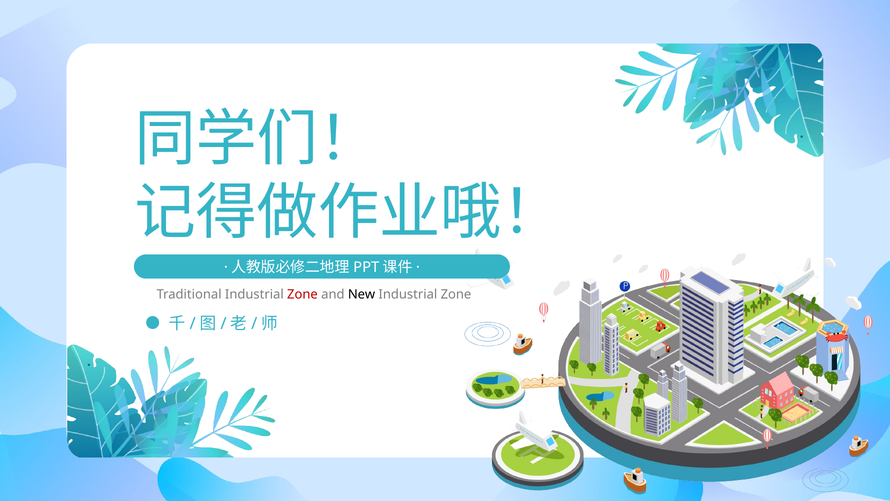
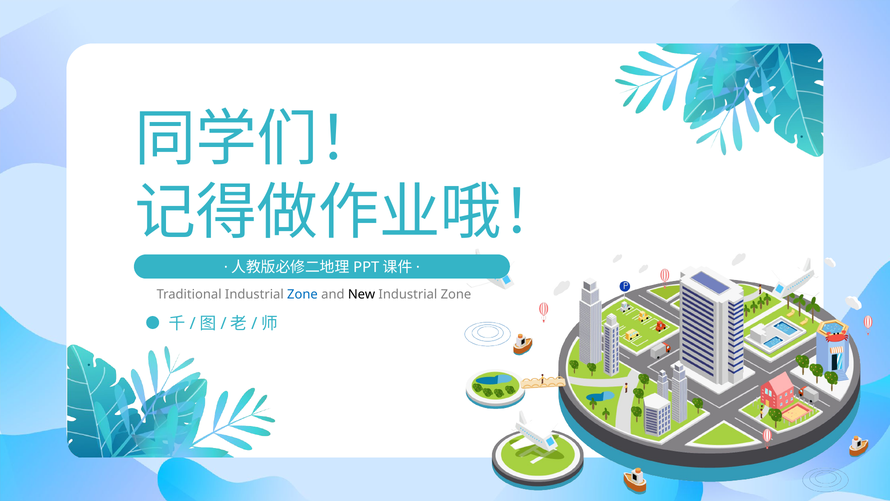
Zone at (302, 294) colour: red -> blue
